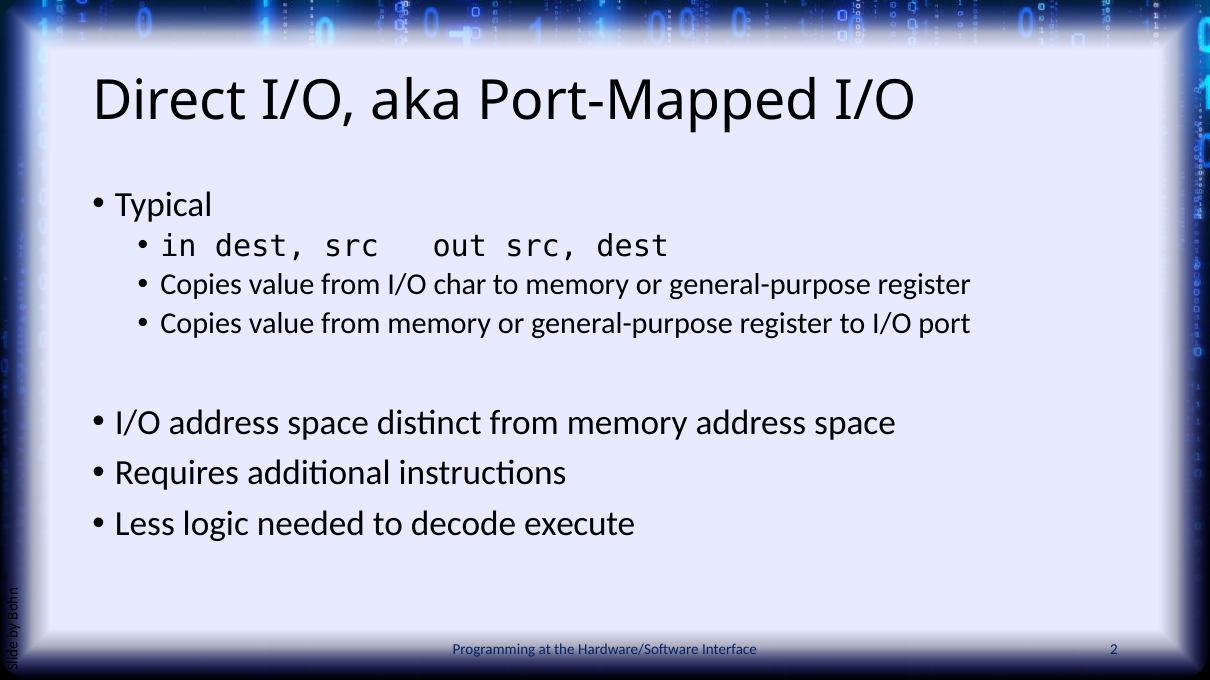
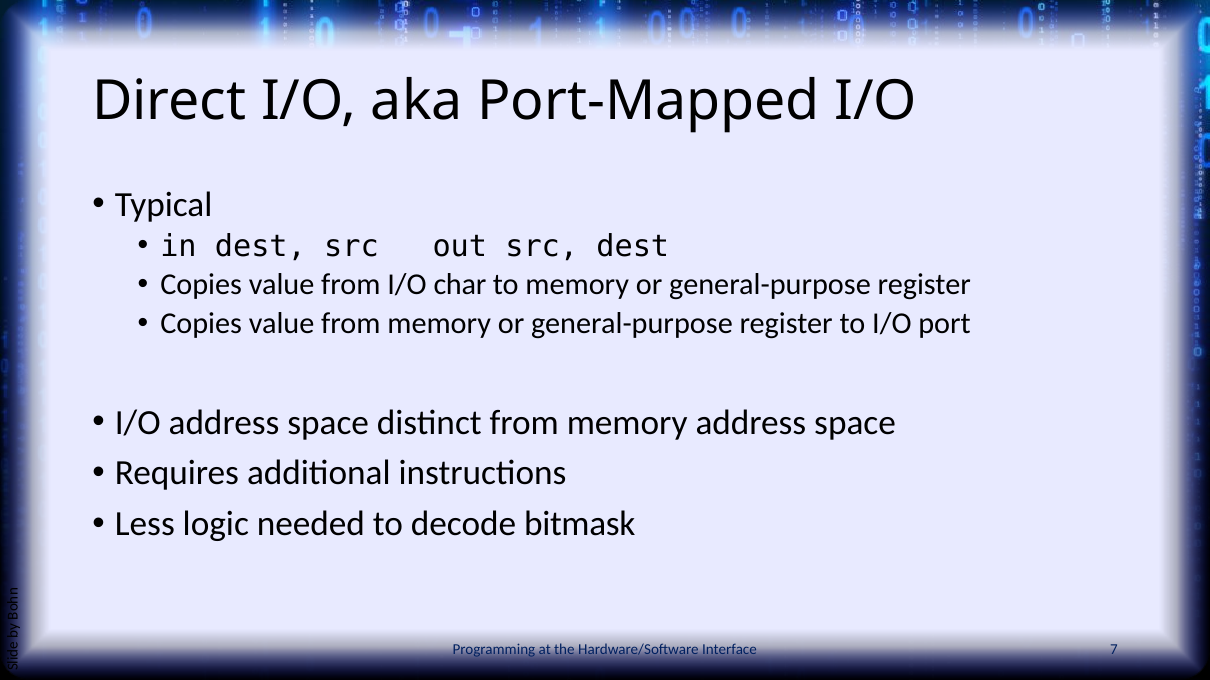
execute: execute -> bitmask
2: 2 -> 7
